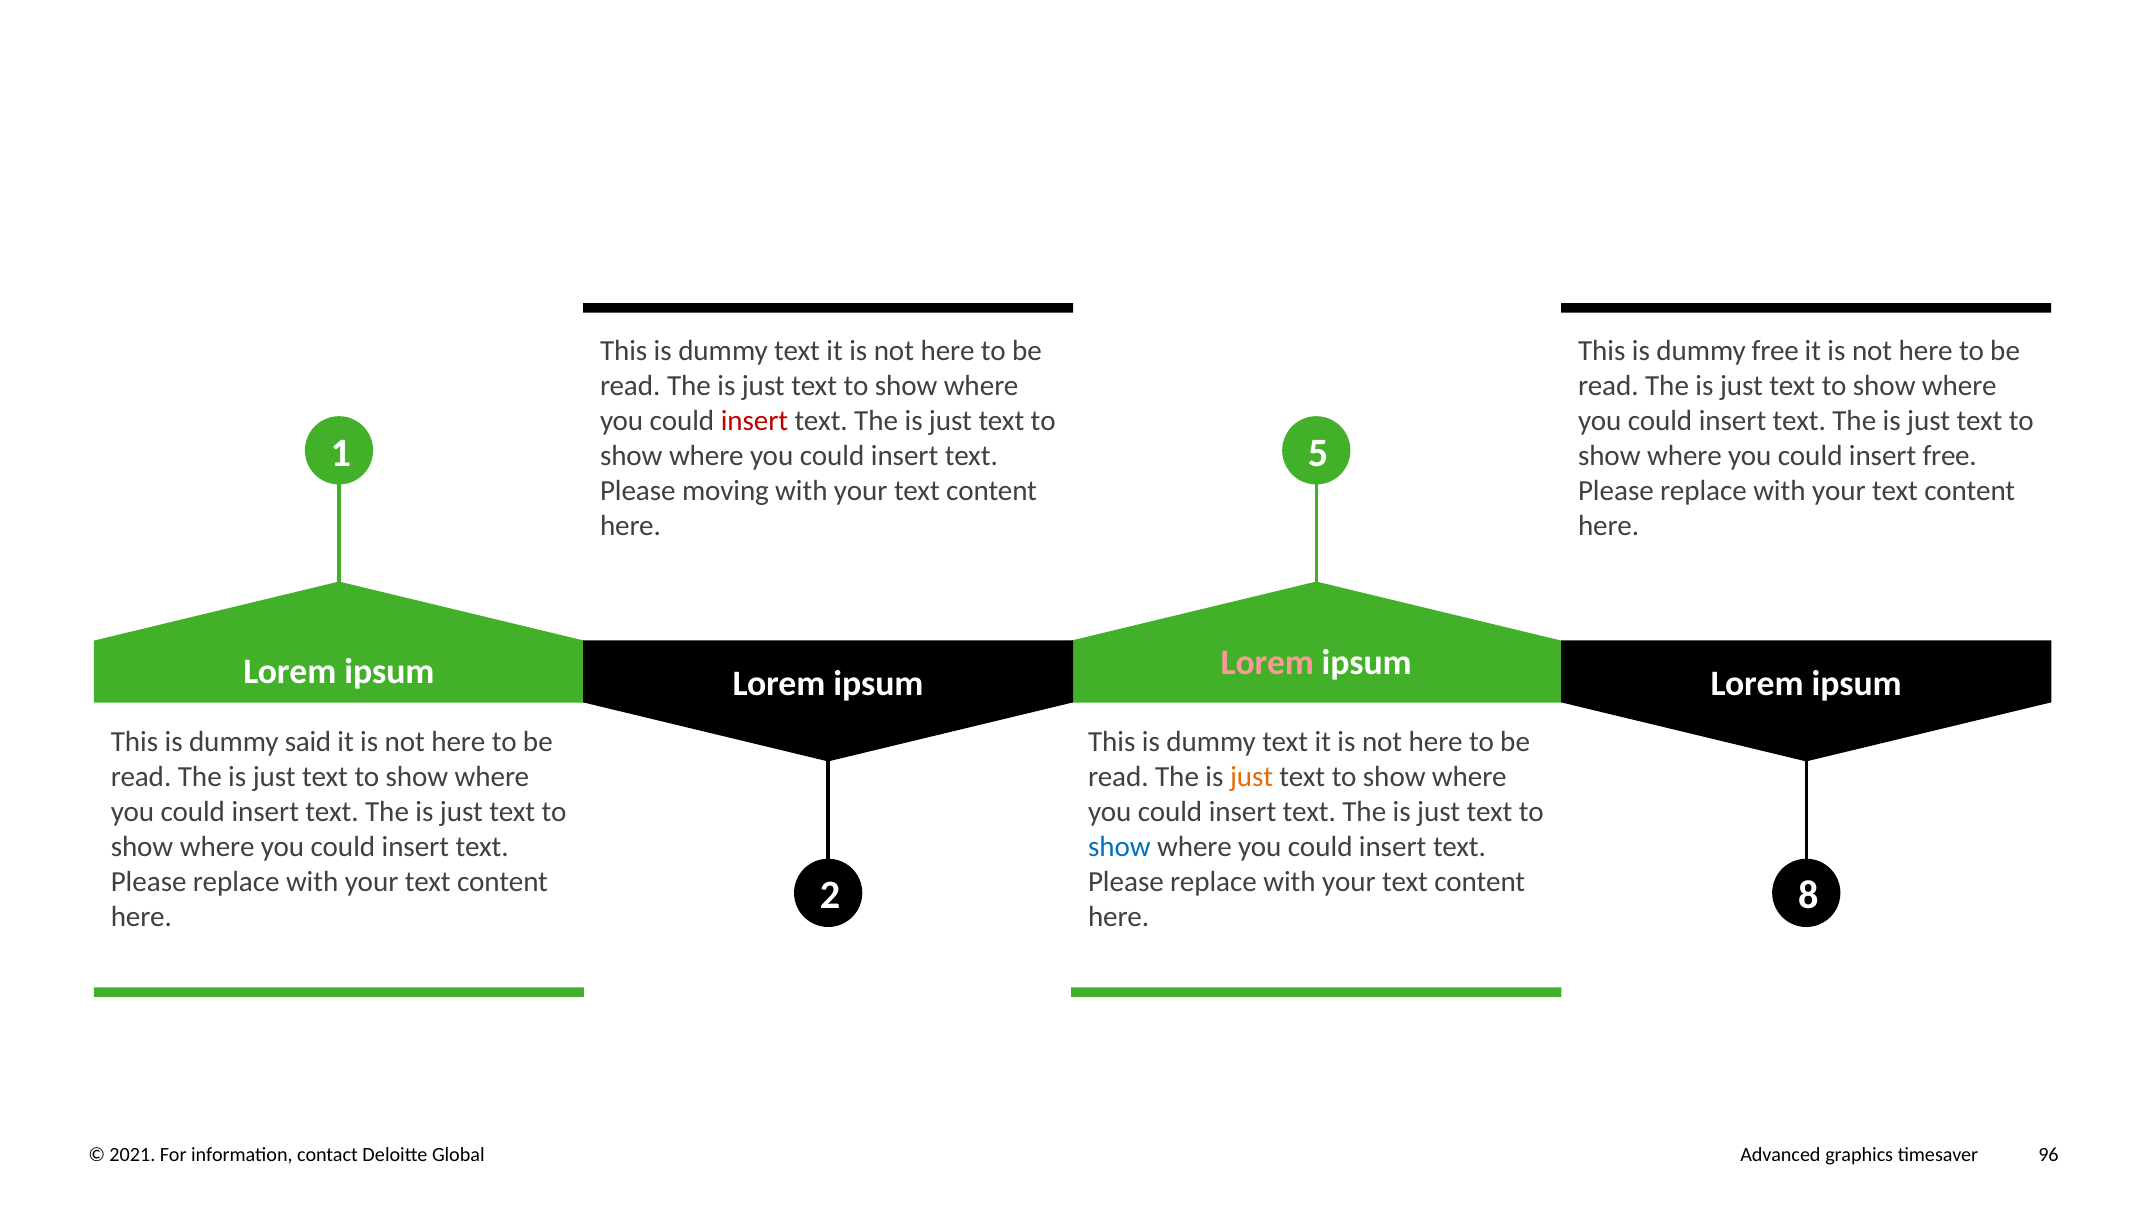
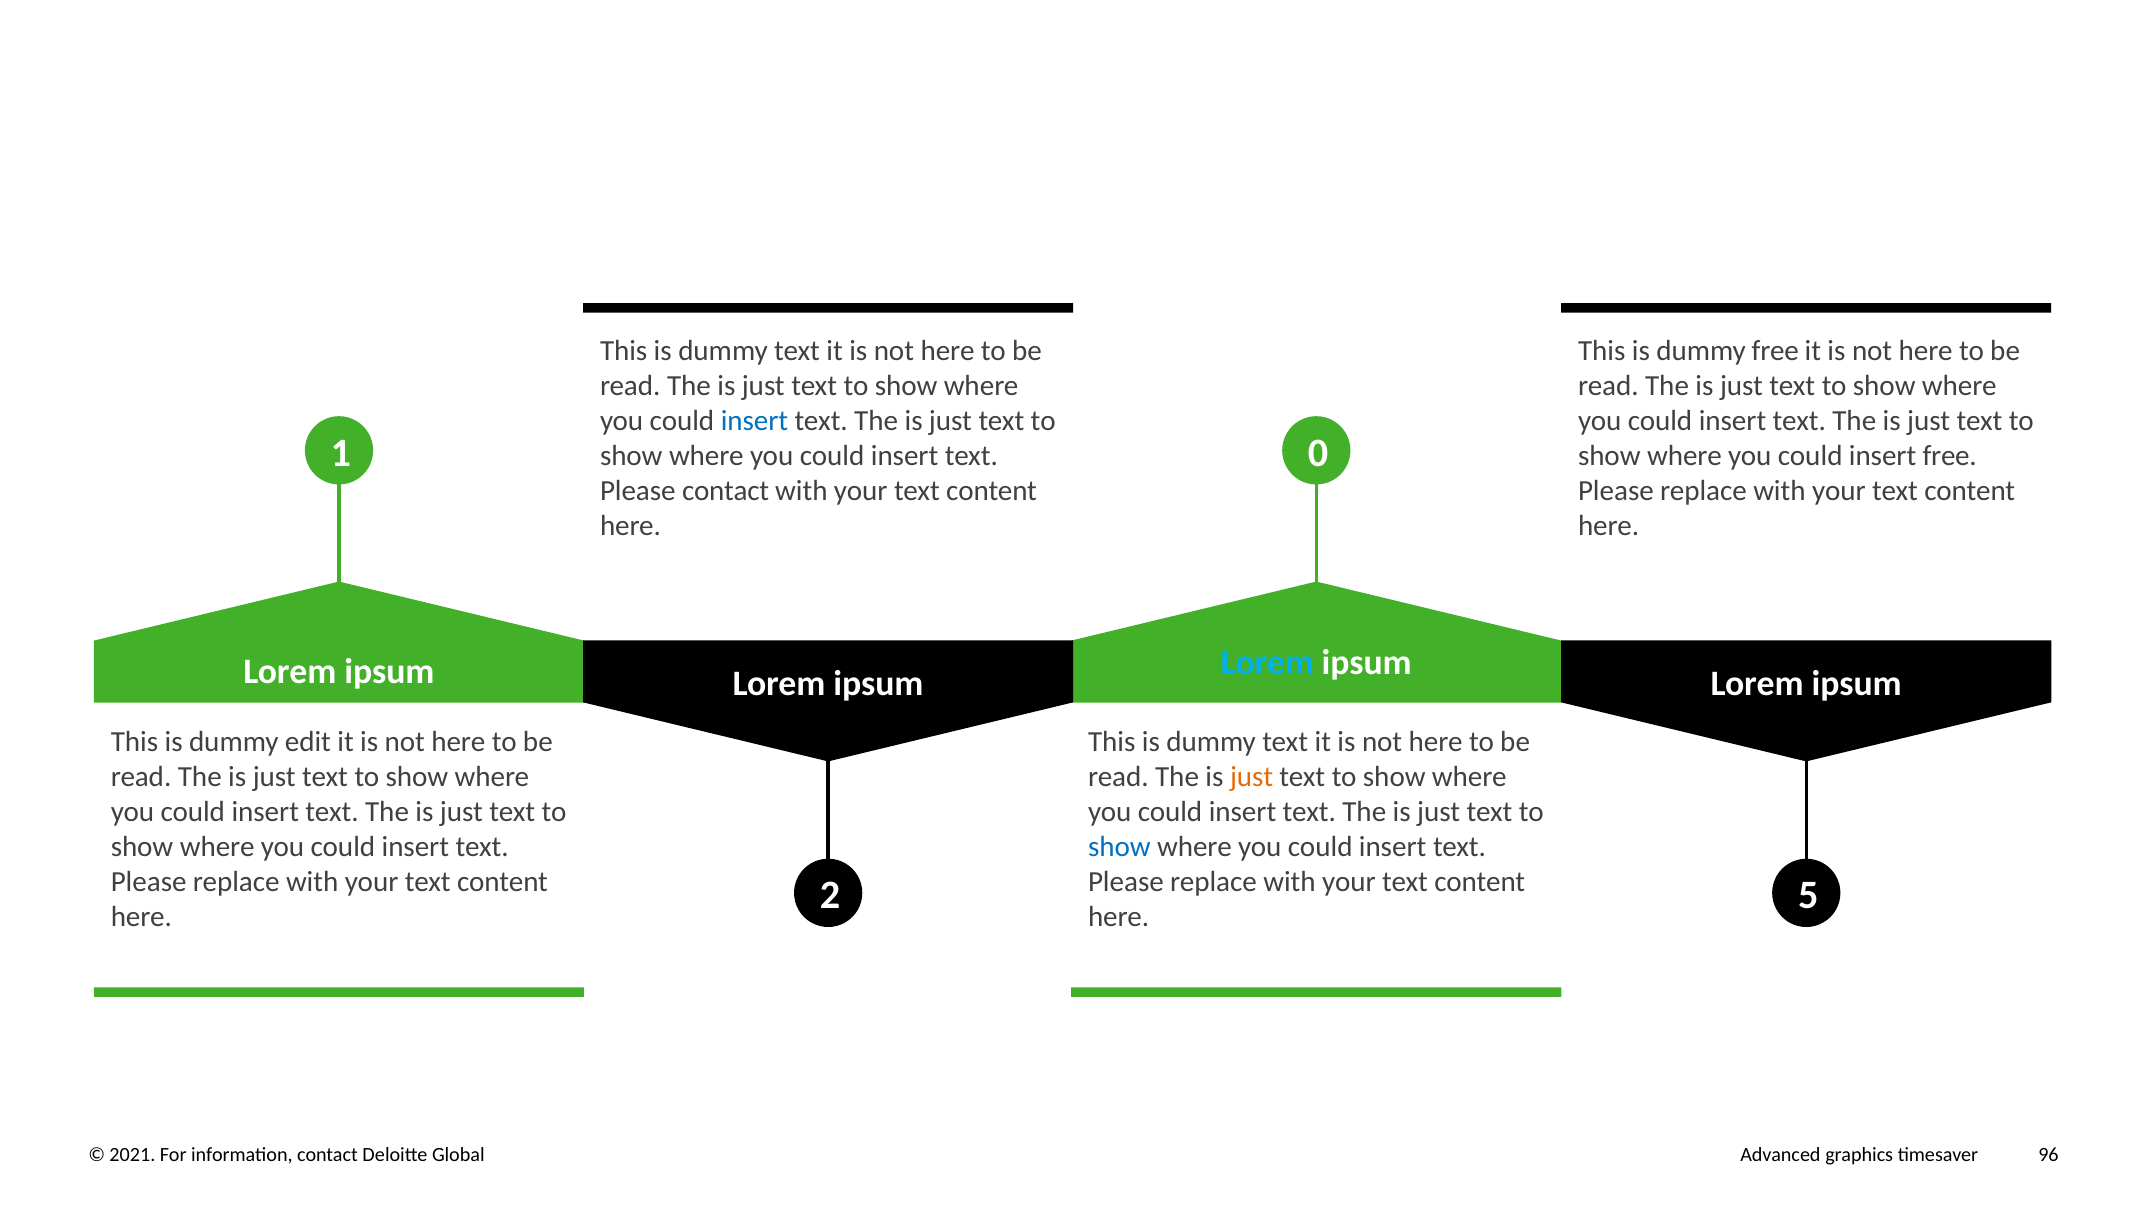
insert at (754, 421) colour: red -> blue
5: 5 -> 0
Please moving: moving -> contact
Lorem at (1267, 663) colour: pink -> light blue
said: said -> edit
8: 8 -> 5
